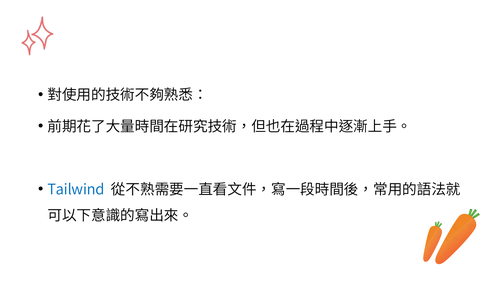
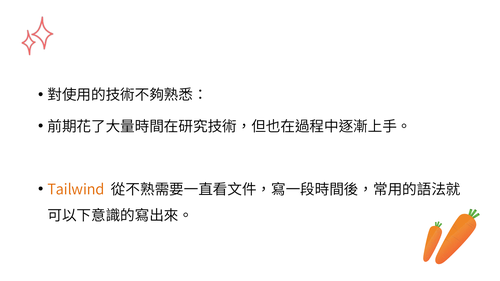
Tailwind colour: blue -> orange
